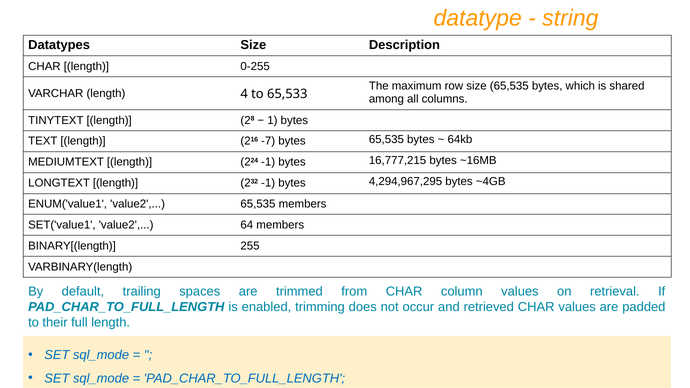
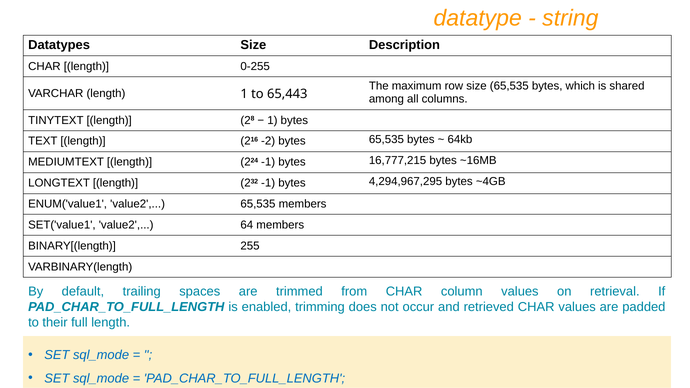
length 4: 4 -> 1
65,533: 65,533 -> 65,443
-7: -7 -> -2
